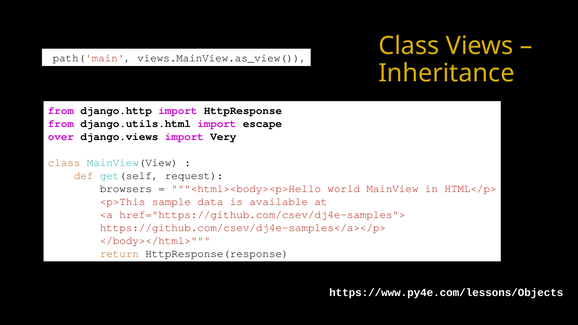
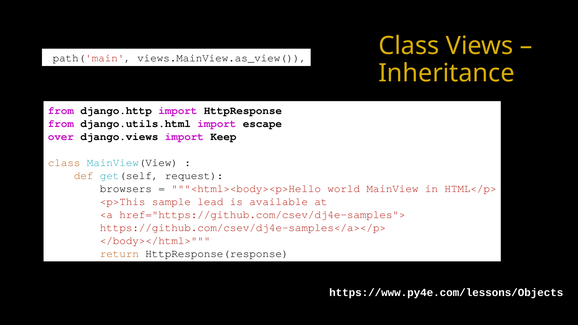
Very: Very -> Keep
data: data -> lead
